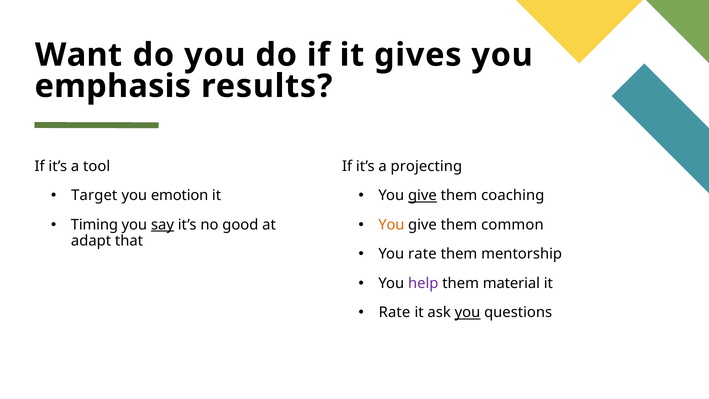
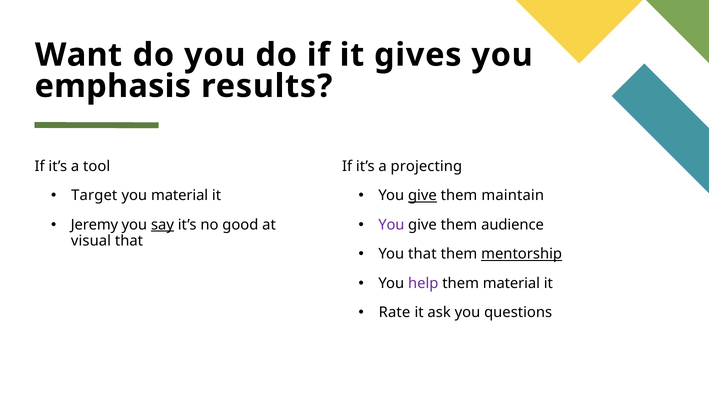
you emotion: emotion -> material
coaching: coaching -> maintain
Timing: Timing -> Jeremy
You at (391, 225) colour: orange -> purple
common: common -> audience
adapt: adapt -> visual
You rate: rate -> that
mentorship underline: none -> present
you at (467, 312) underline: present -> none
